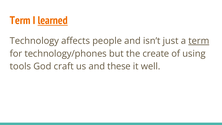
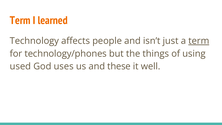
learned underline: present -> none
create: create -> things
tools: tools -> used
craft: craft -> uses
